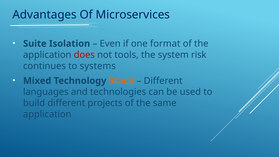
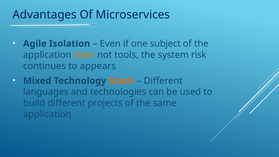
Suite: Suite -> Agile
format: format -> subject
does colour: red -> orange
systems: systems -> appears
